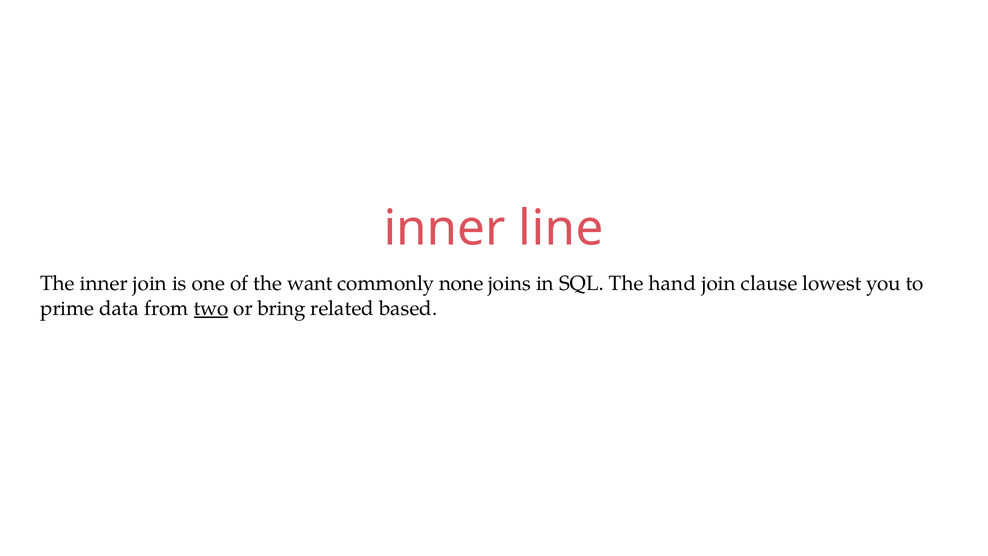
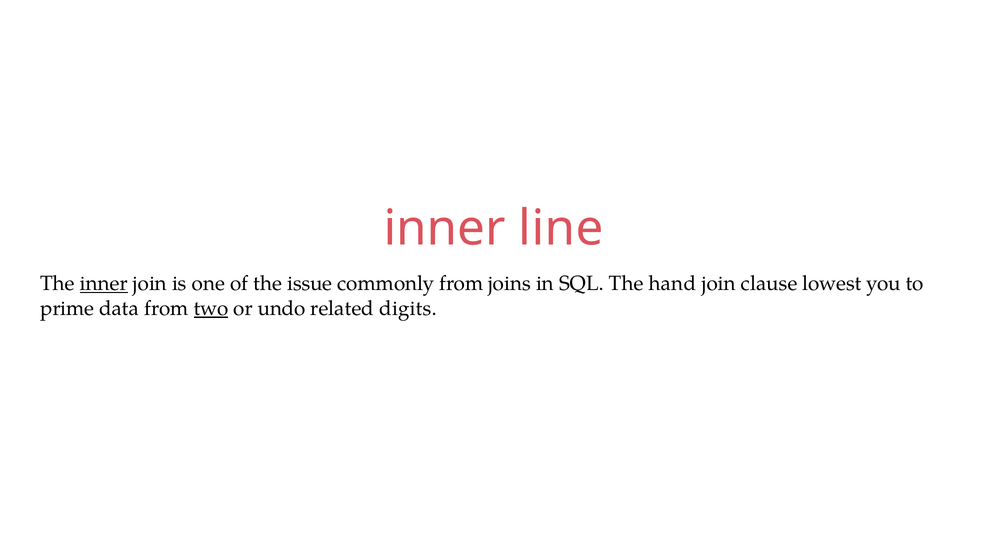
inner at (104, 284) underline: none -> present
want: want -> issue
commonly none: none -> from
bring: bring -> undo
based: based -> digits
